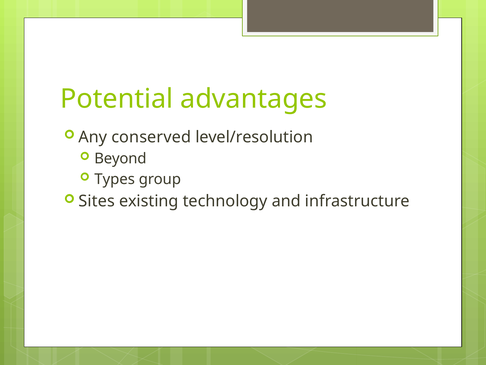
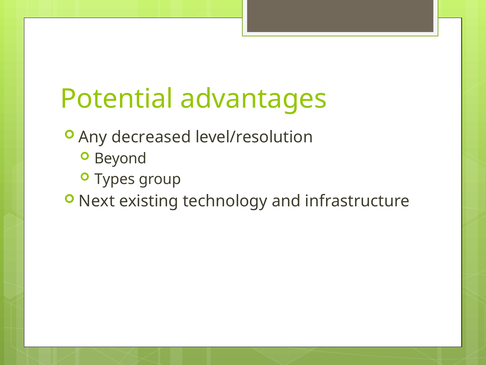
conserved: conserved -> decreased
Sites: Sites -> Next
